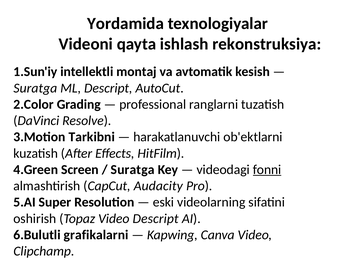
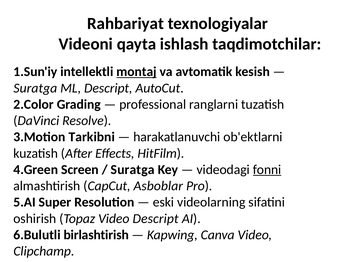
Yordamida: Yordamida -> Rahbariyat
rekonstruksiya: rekonstruksiya -> taqdimotchilar
montaj underline: none -> present
Audacity: Audacity -> Asboblar
grafikalarni: grafikalarni -> birlashtirish
